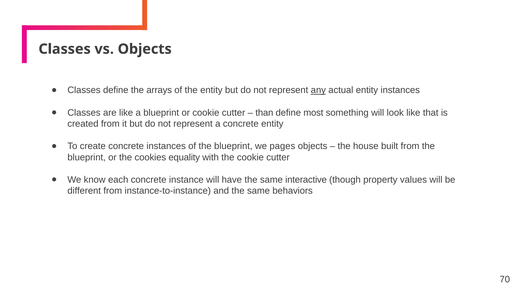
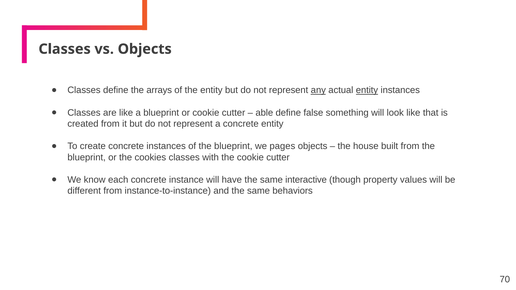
entity at (367, 90) underline: none -> present
than: than -> able
most: most -> false
cookies equality: equality -> classes
